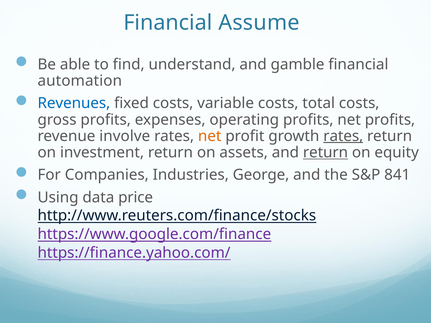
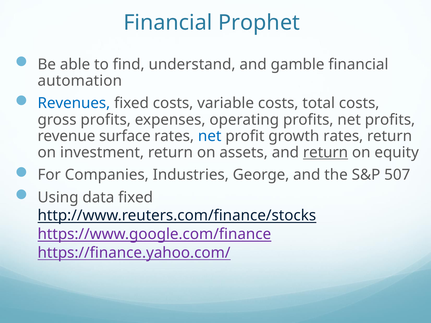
Assume: Assume -> Prophet
involve: involve -> surface
net at (210, 136) colour: orange -> blue
rates at (343, 136) underline: present -> none
841: 841 -> 507
data price: price -> fixed
